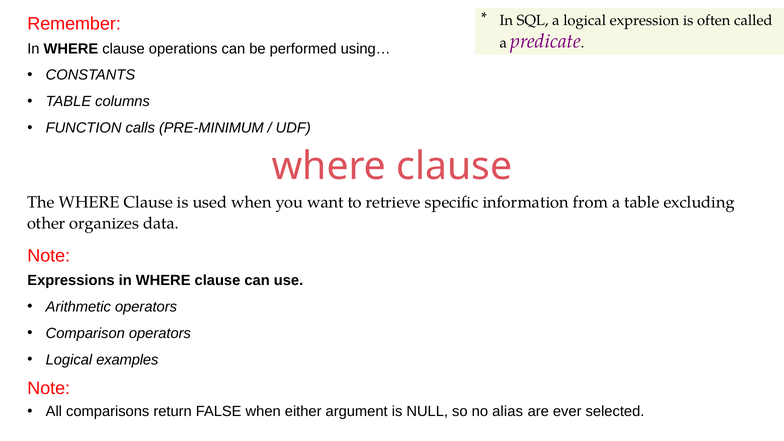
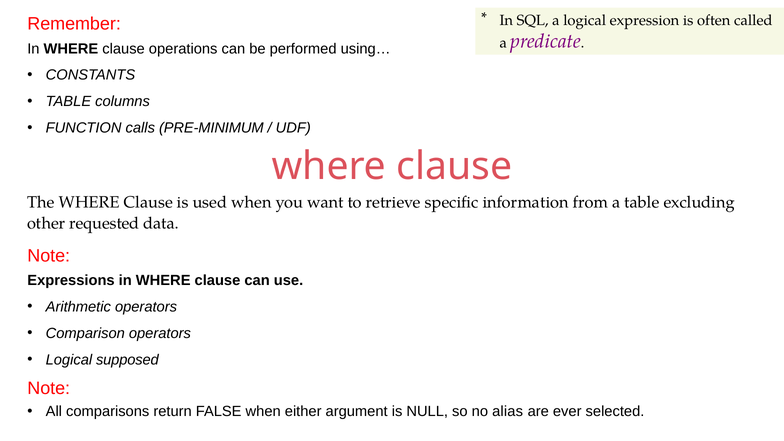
organizes: organizes -> requested
examples: examples -> supposed
